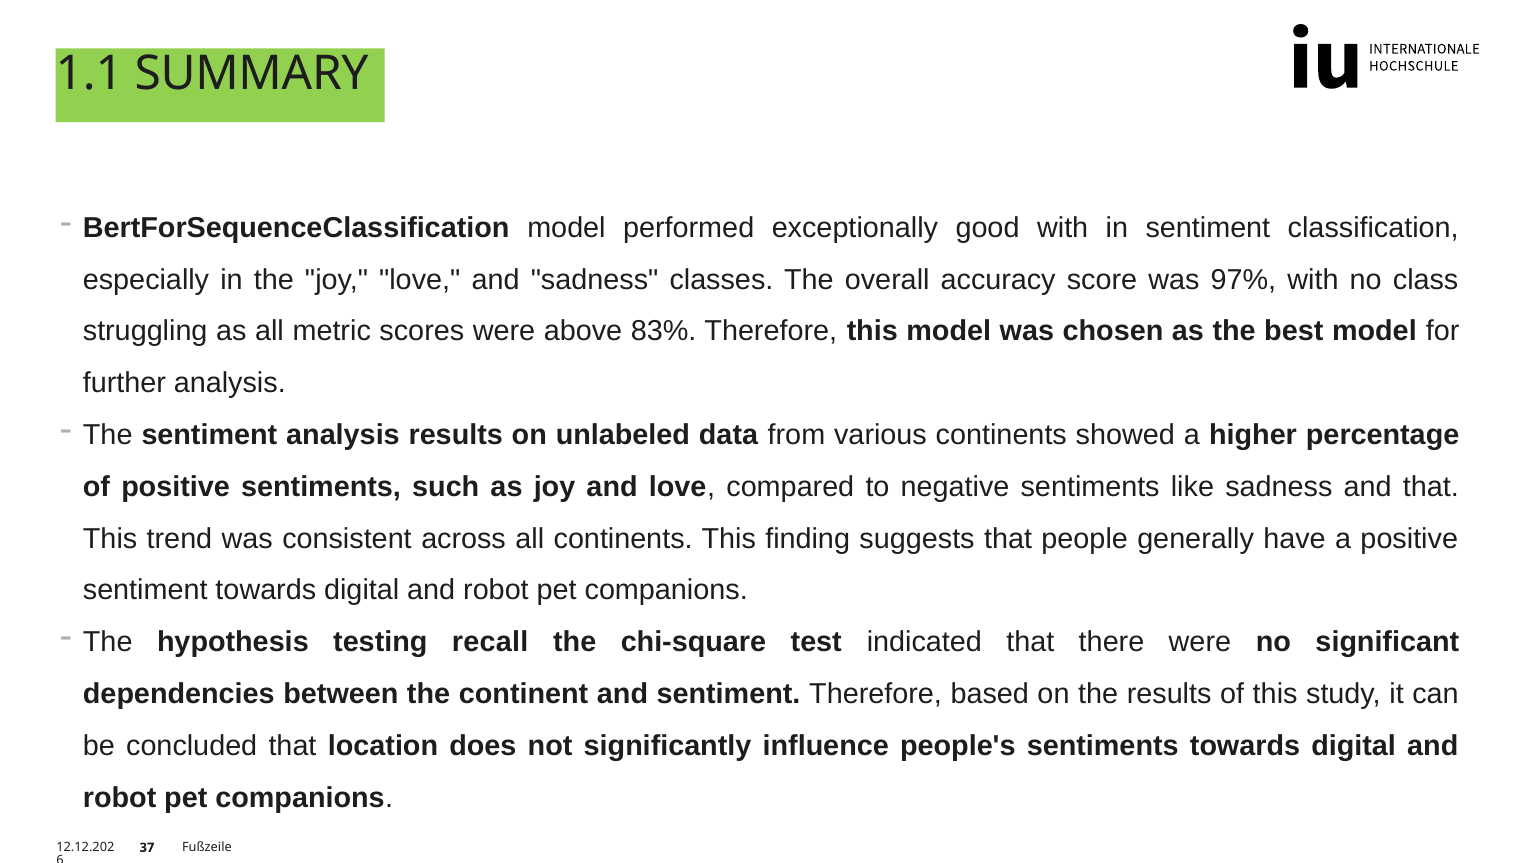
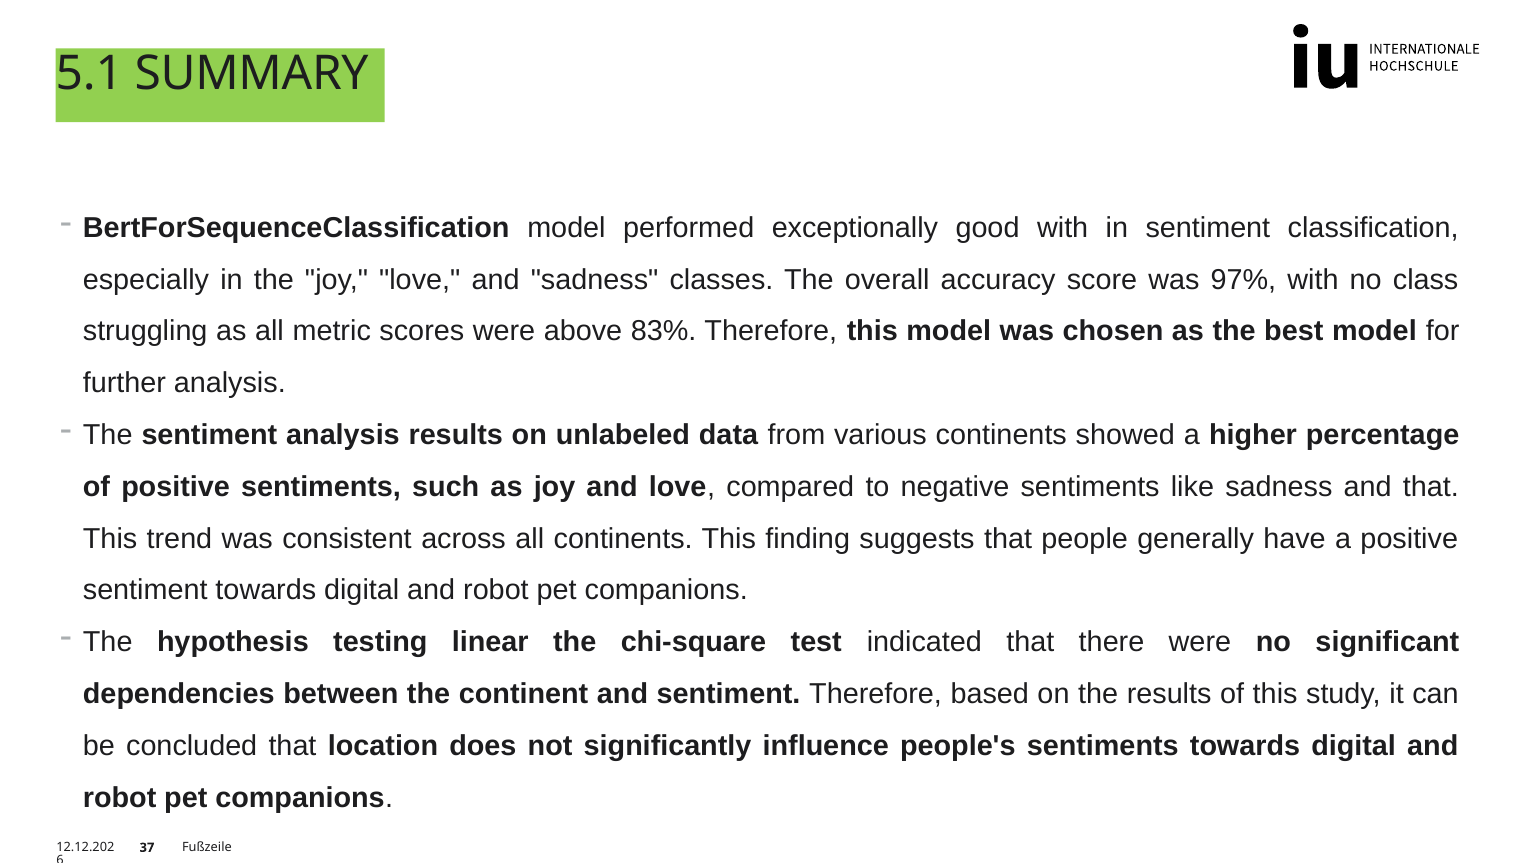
1.1: 1.1 -> 5.1
recall: recall -> linear
